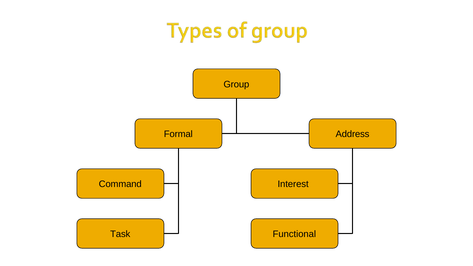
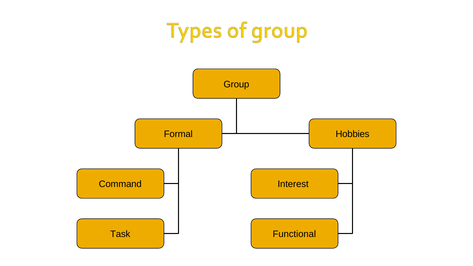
Address: Address -> Hobbies
